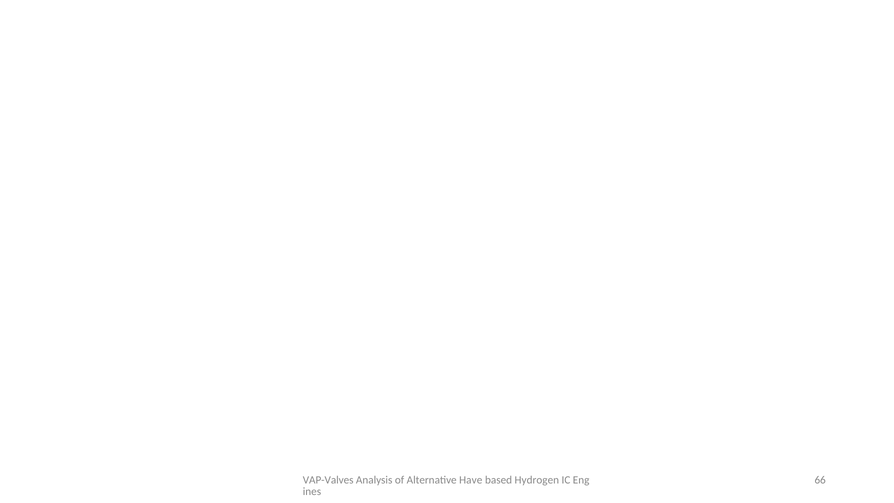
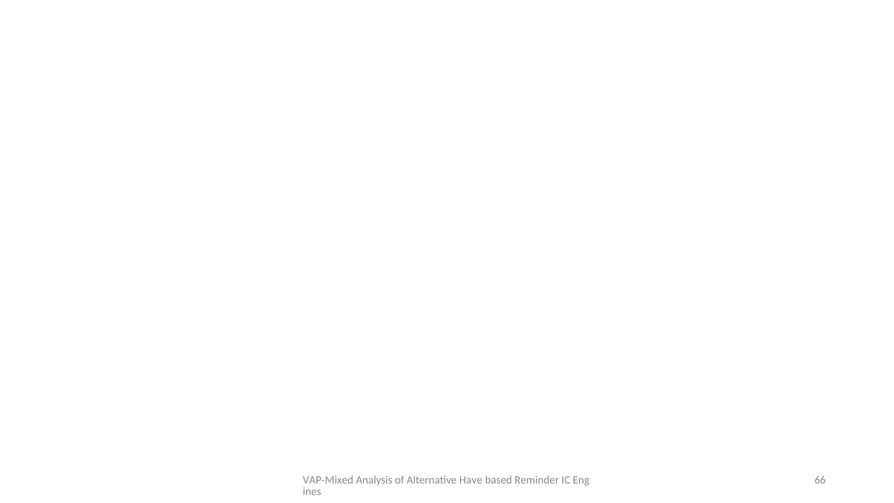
VAP-Valves: VAP-Valves -> VAP-Mixed
Hydrogen: Hydrogen -> Reminder
